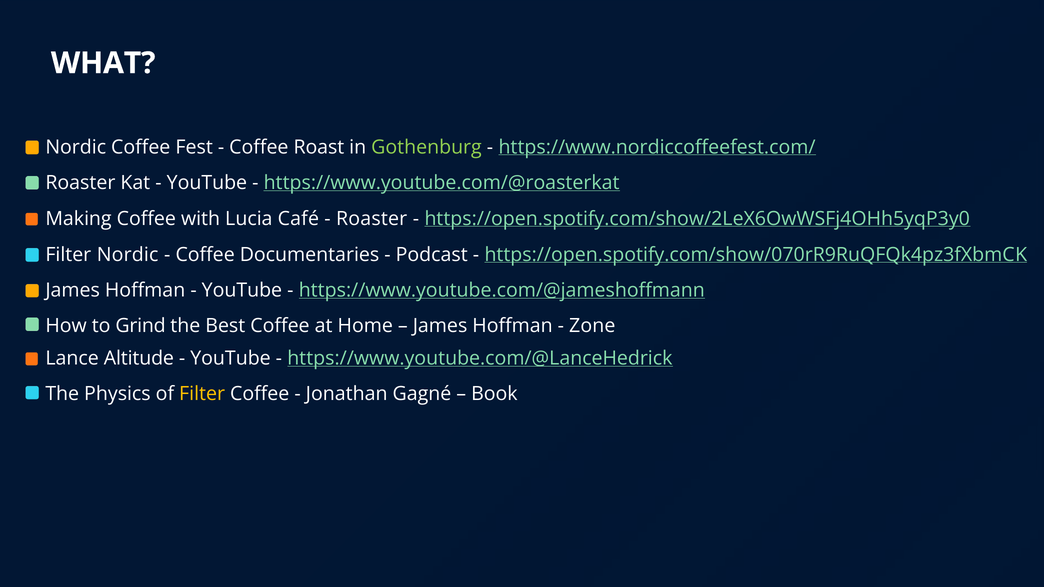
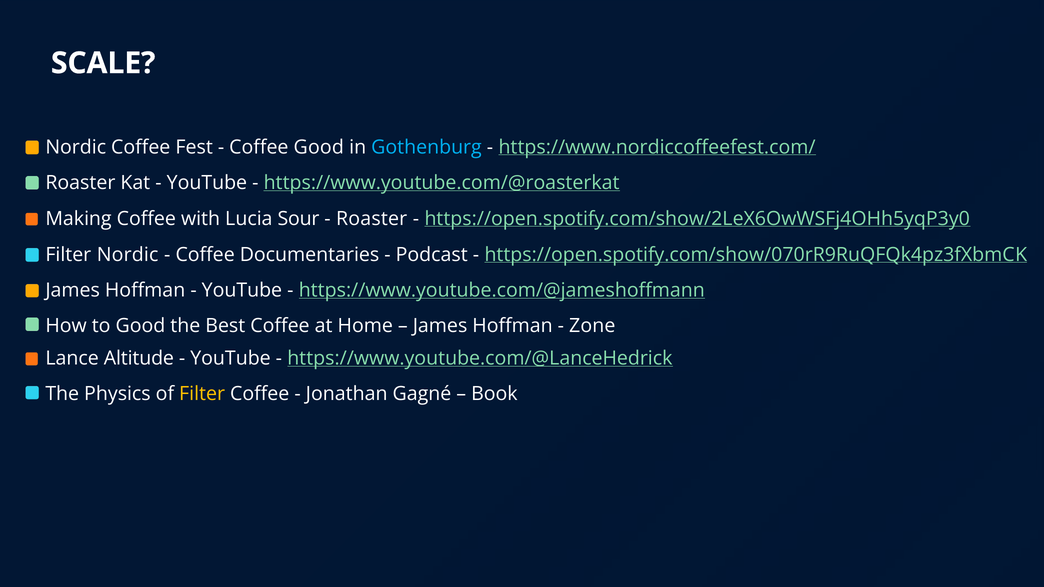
WHAT: WHAT -> SCALE
Coffee Roast: Roast -> Good
Gothenburg colour: light green -> light blue
Café: Café -> Sour
to Grind: Grind -> Good
